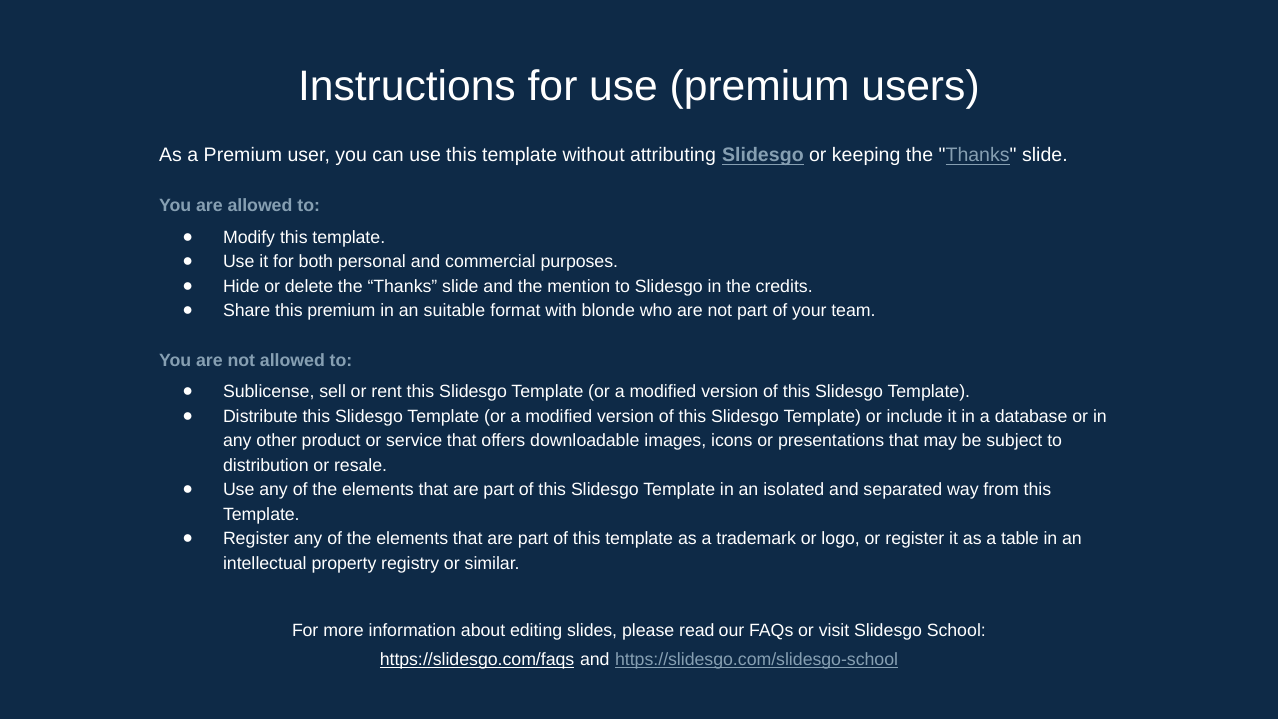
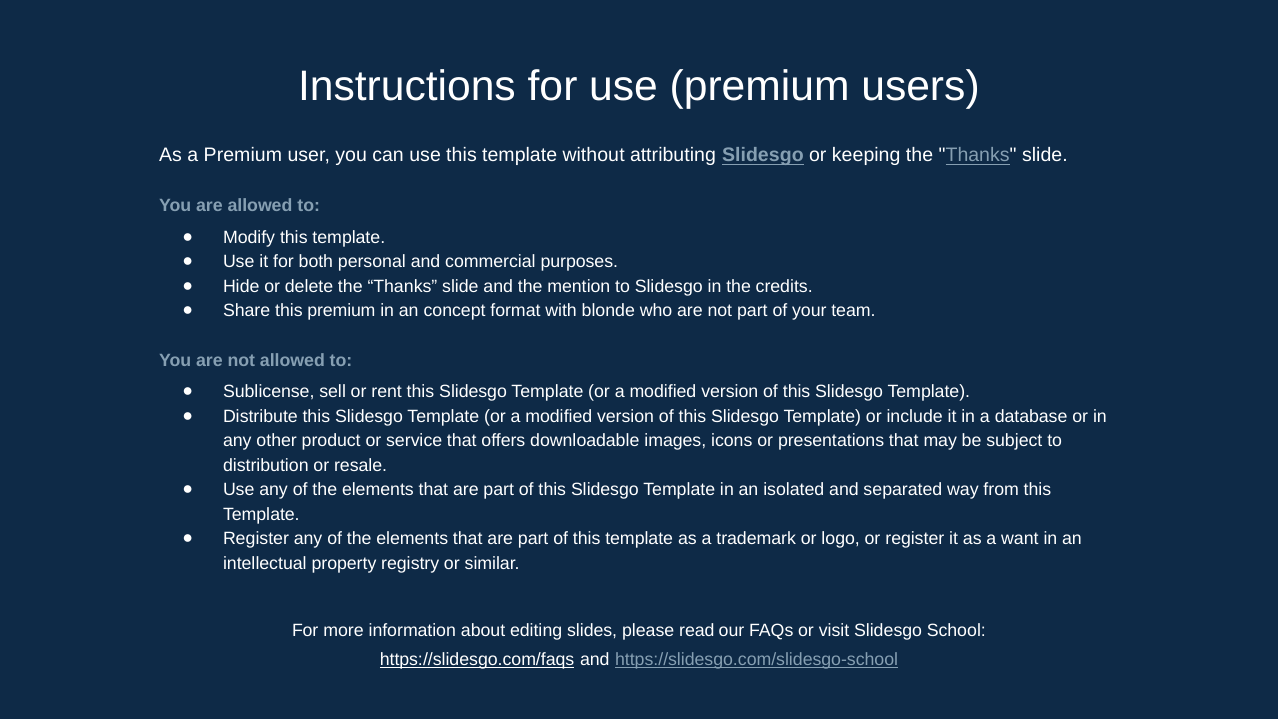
suitable: suitable -> concept
table: table -> want
